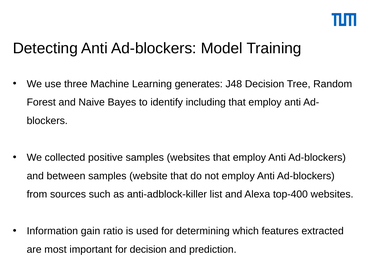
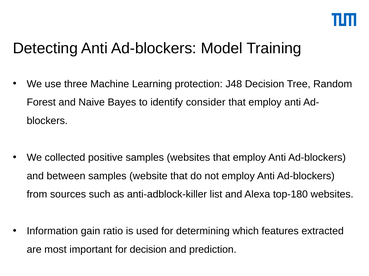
generates: generates -> protection
including: including -> consider
top-400: top-400 -> top-180
